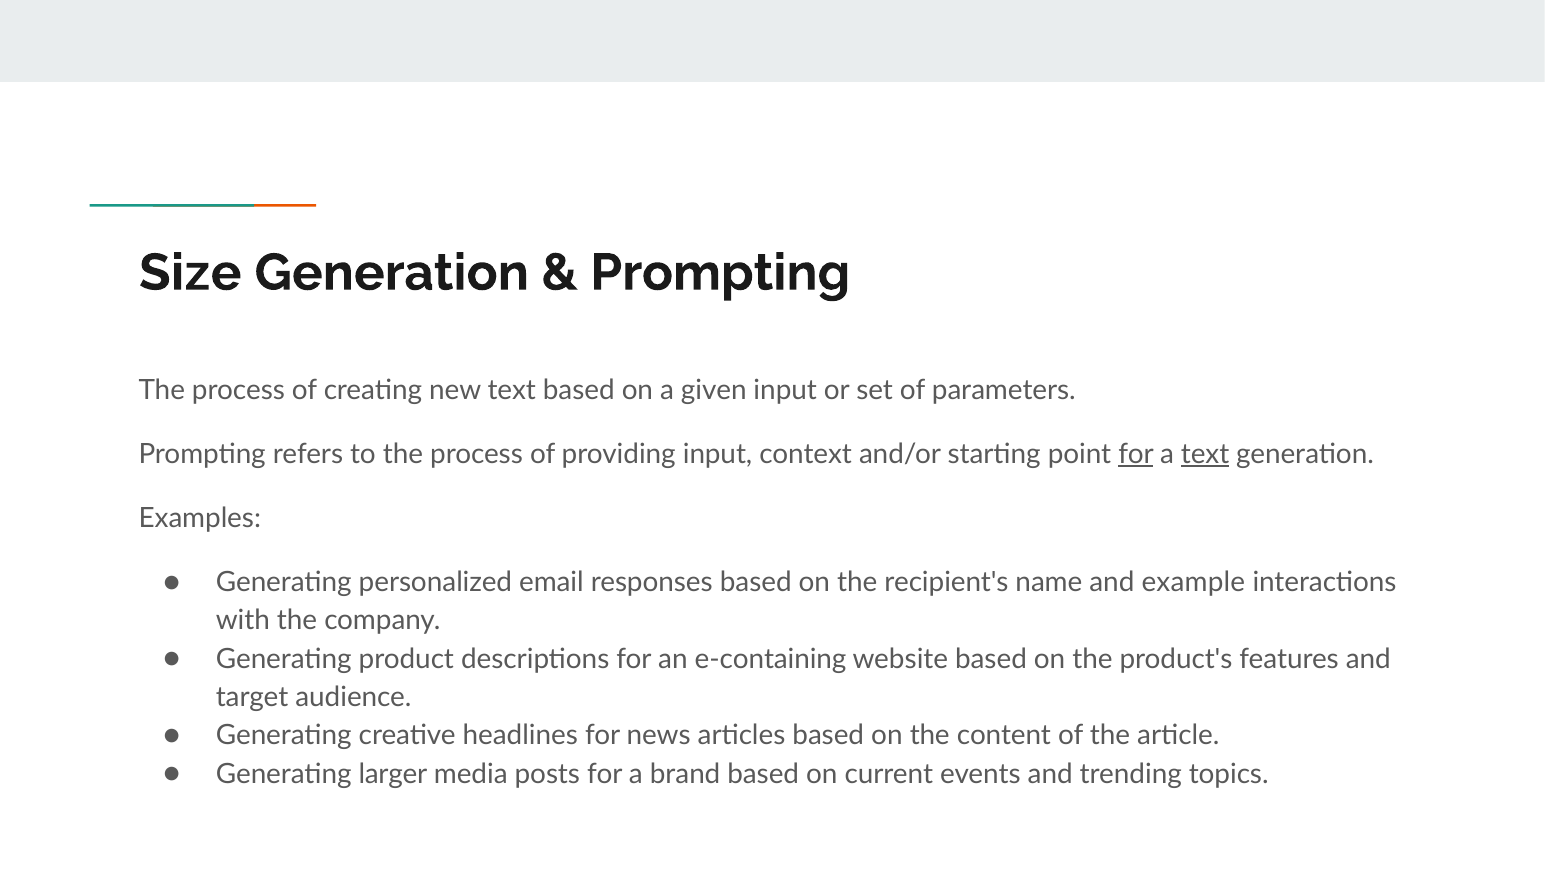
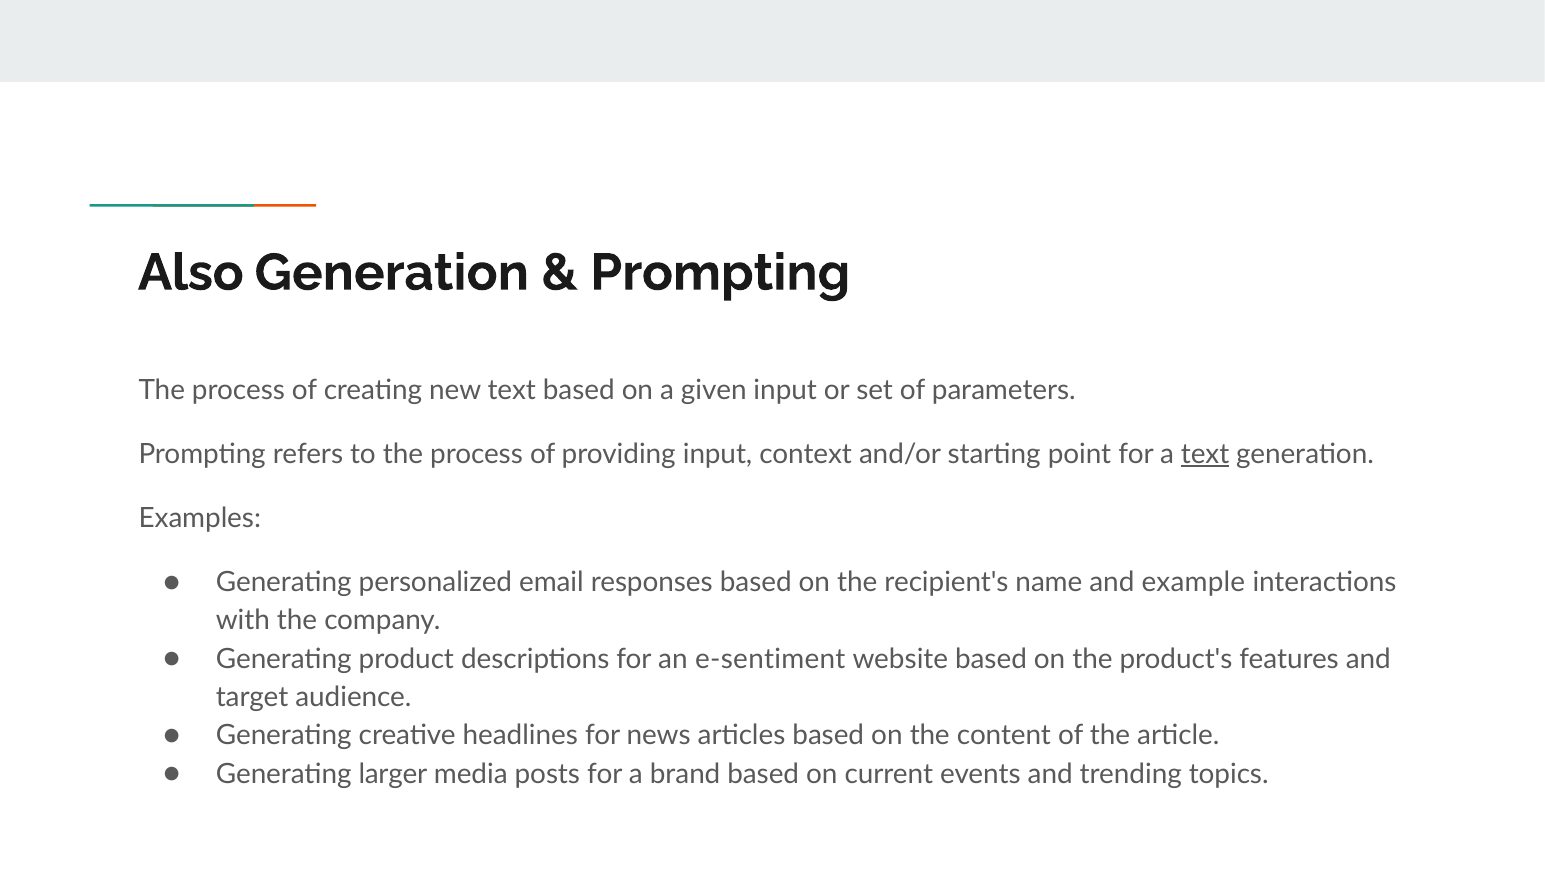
Size: Size -> Also
for at (1136, 454) underline: present -> none
e-containing: e-containing -> e-sentiment
